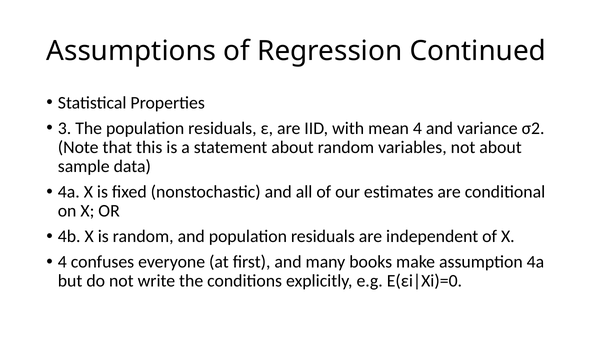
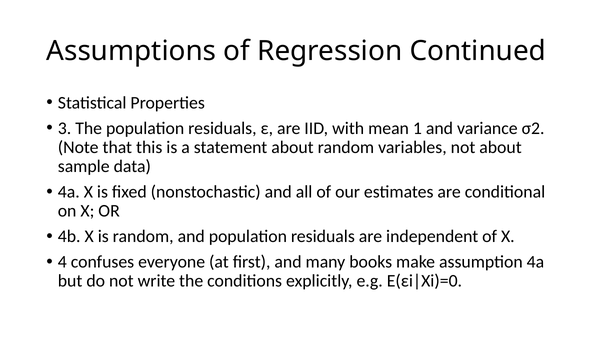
mean 4: 4 -> 1
